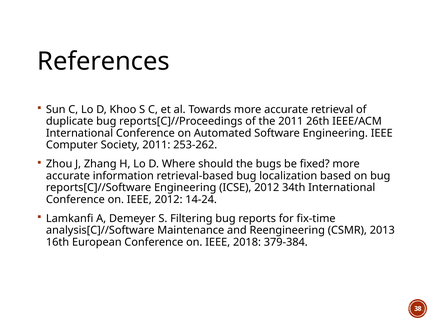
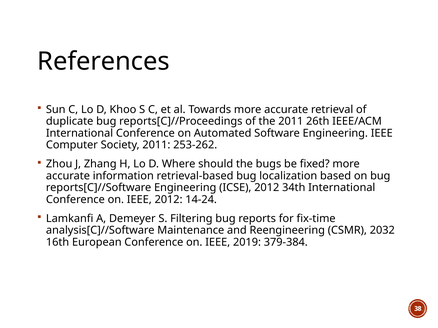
2013: 2013 -> 2032
2018: 2018 -> 2019
